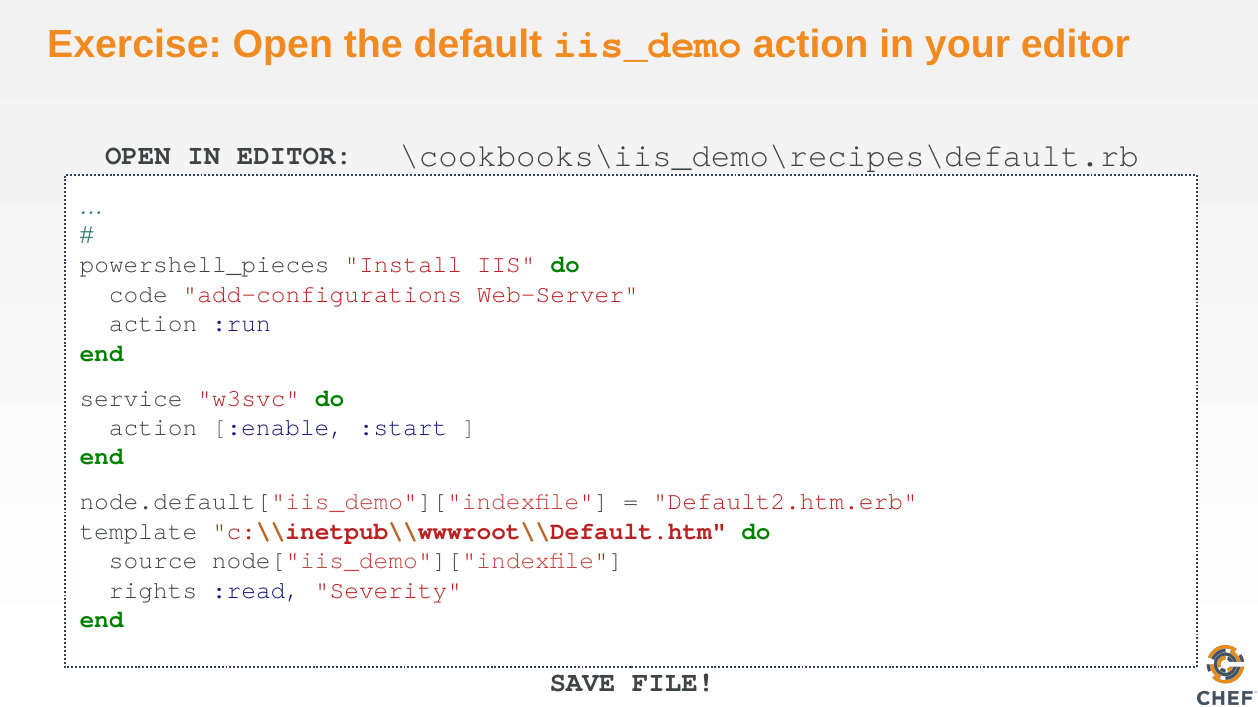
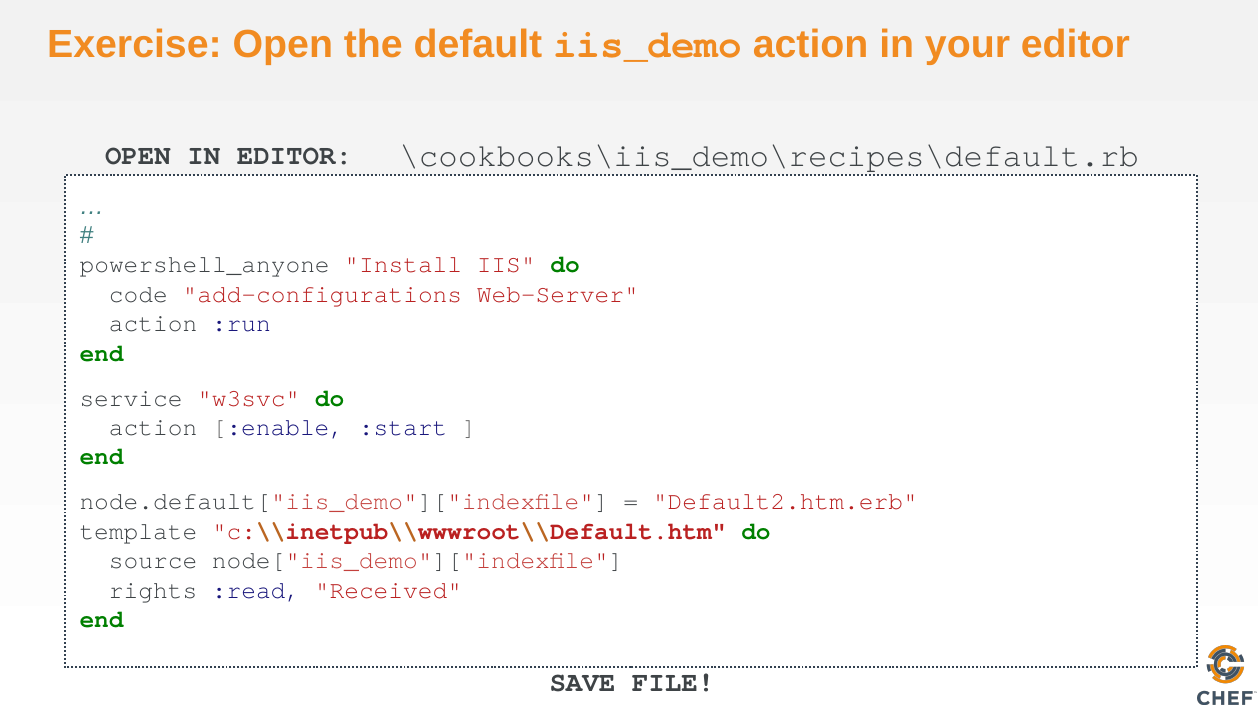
powershell_pieces: powershell_pieces -> powershell_anyone
Severity: Severity -> Received
